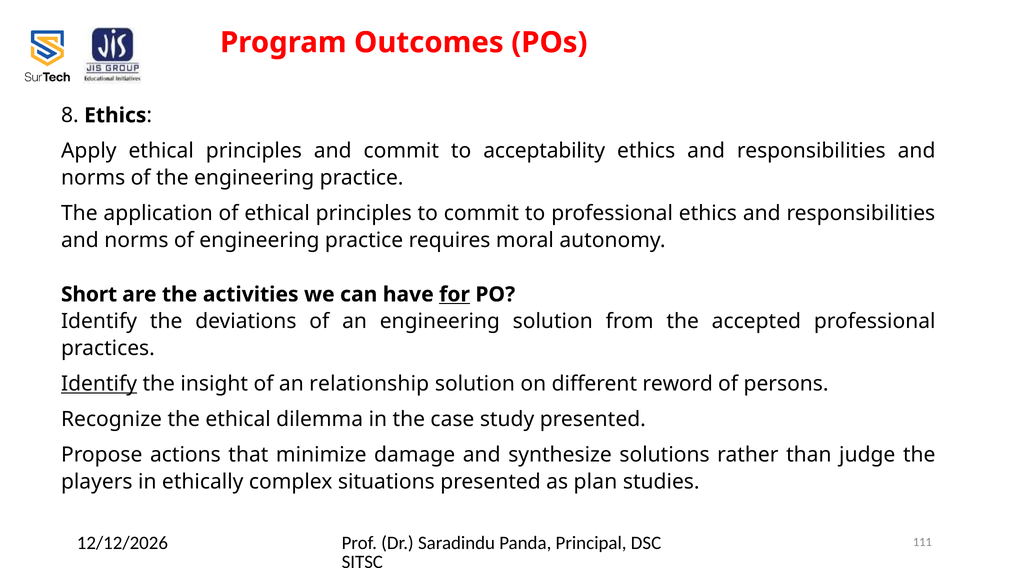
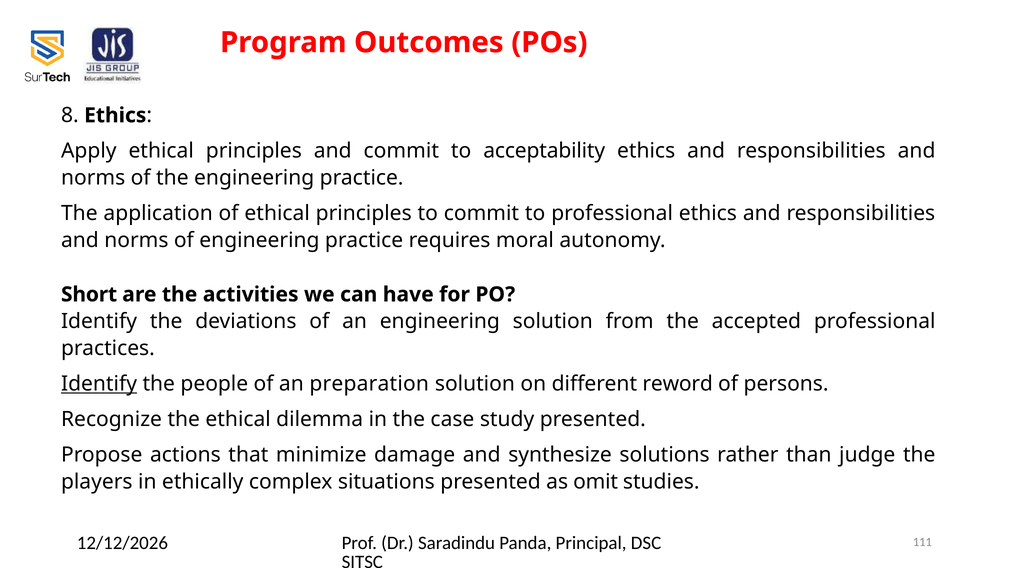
for underline: present -> none
insight: insight -> people
relationship: relationship -> preparation
plan: plan -> omit
